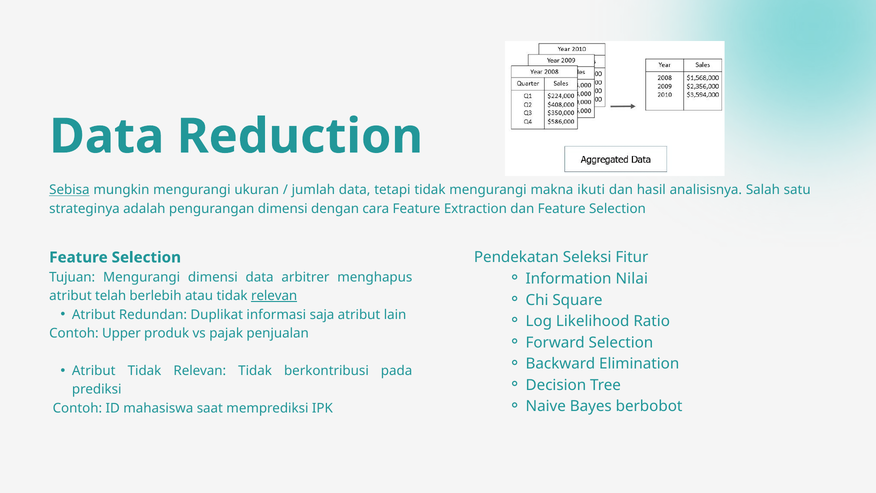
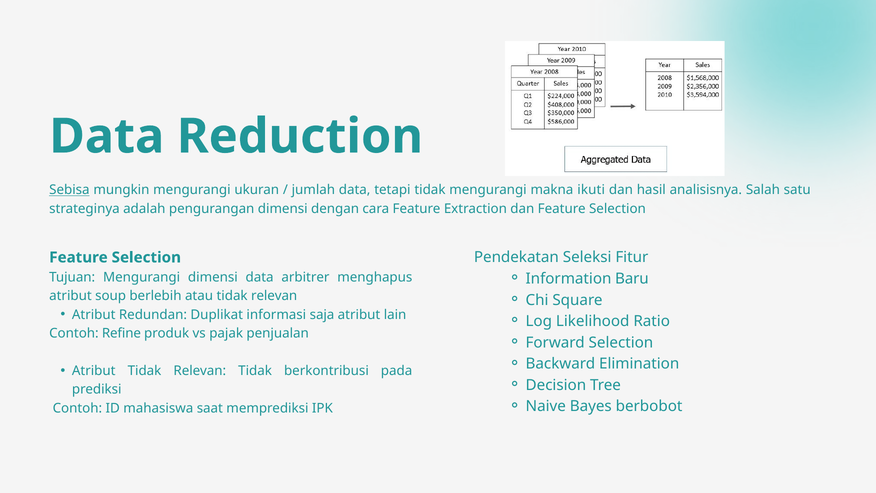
Nilai: Nilai -> Baru
telah: telah -> soup
relevan at (274, 296) underline: present -> none
Upper: Upper -> Refine
